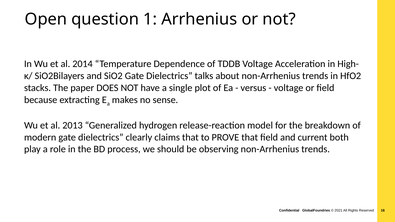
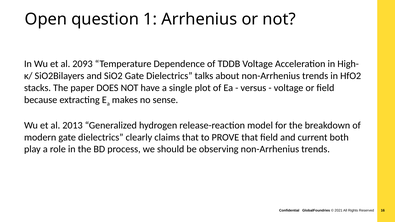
2014: 2014 -> 2093
